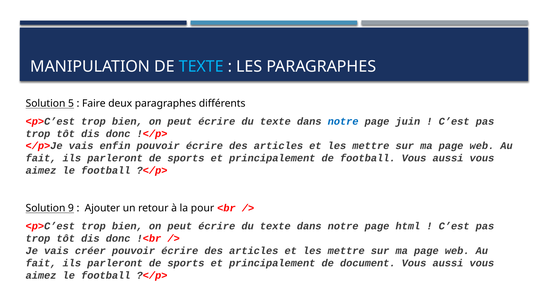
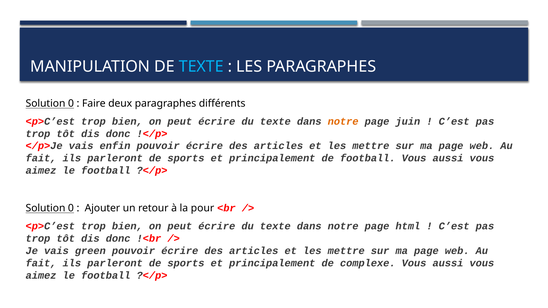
5 at (71, 104): 5 -> 0
notre at (343, 121) colour: blue -> orange
9 at (71, 208): 9 -> 0
créer: créer -> green
document: document -> complexe
